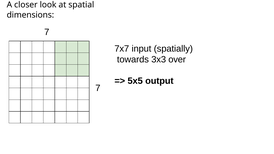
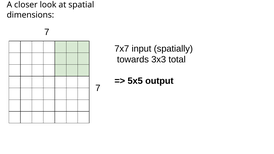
over: over -> total
